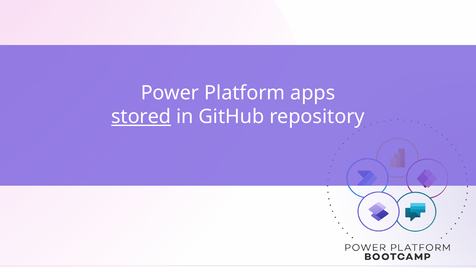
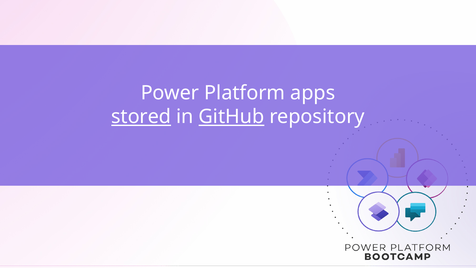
GitHub underline: none -> present
